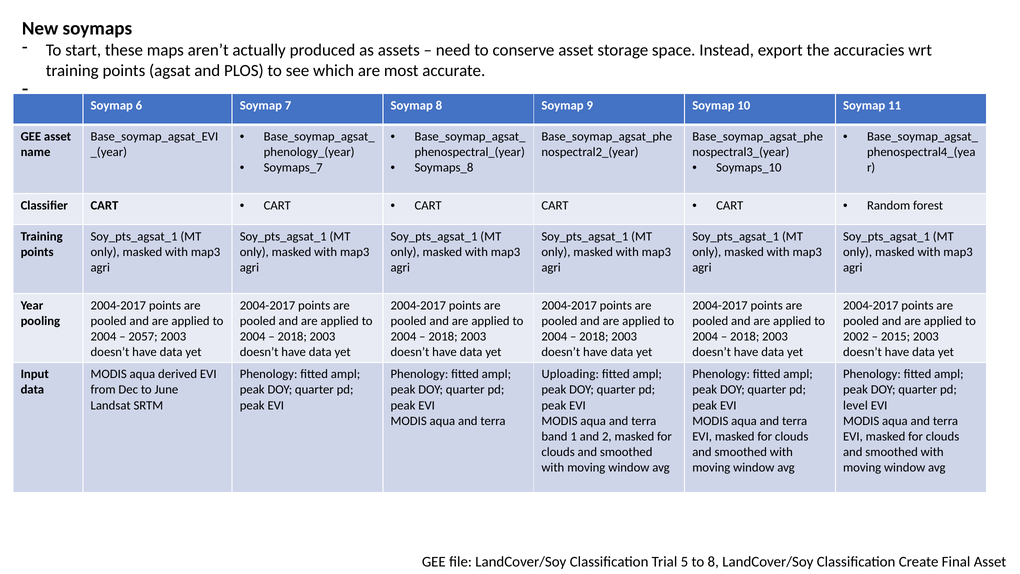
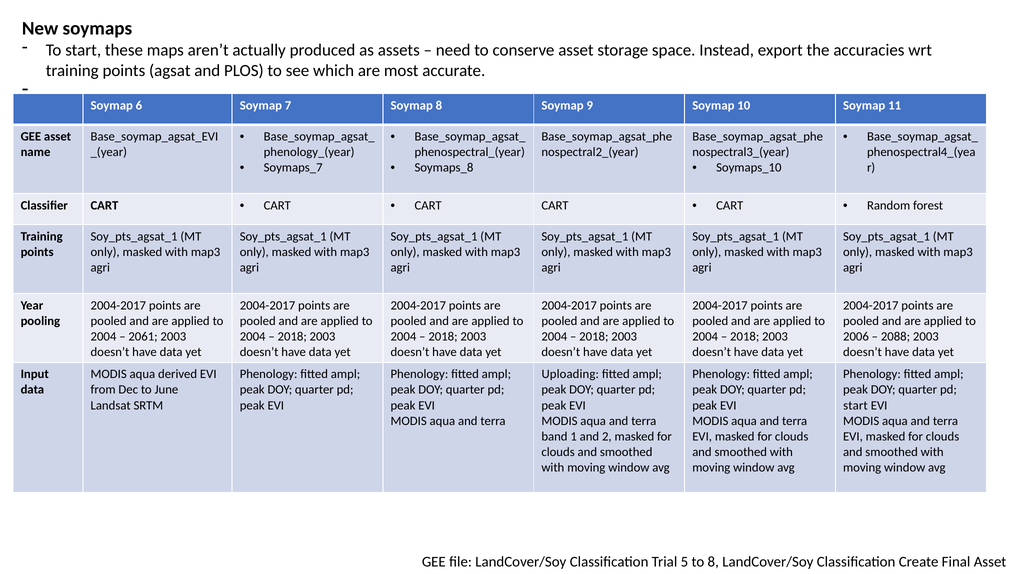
2057: 2057 -> 2061
2002: 2002 -> 2006
2015: 2015 -> 2088
level at (855, 405): level -> start
